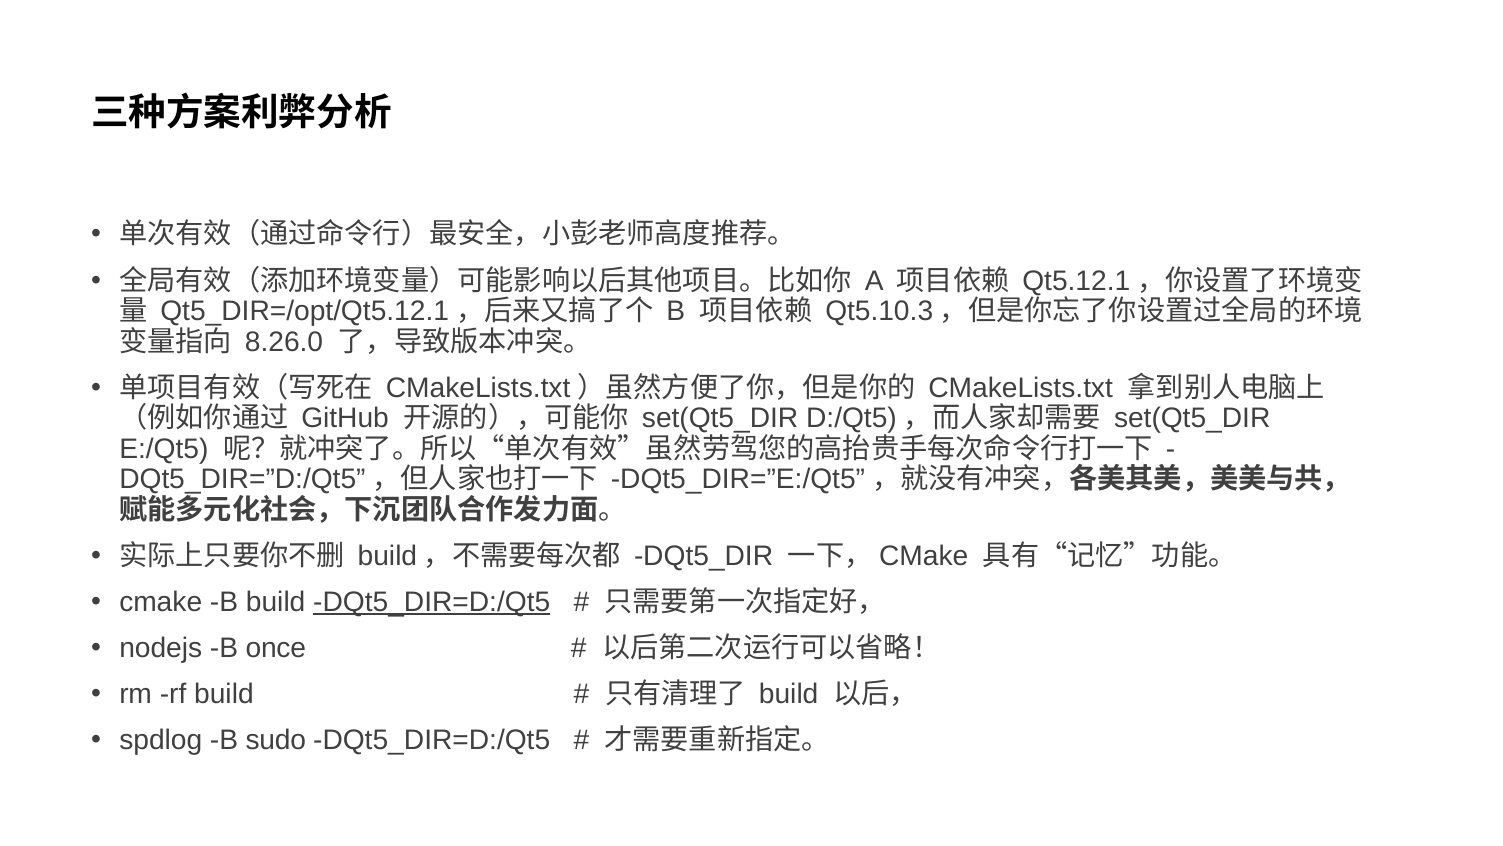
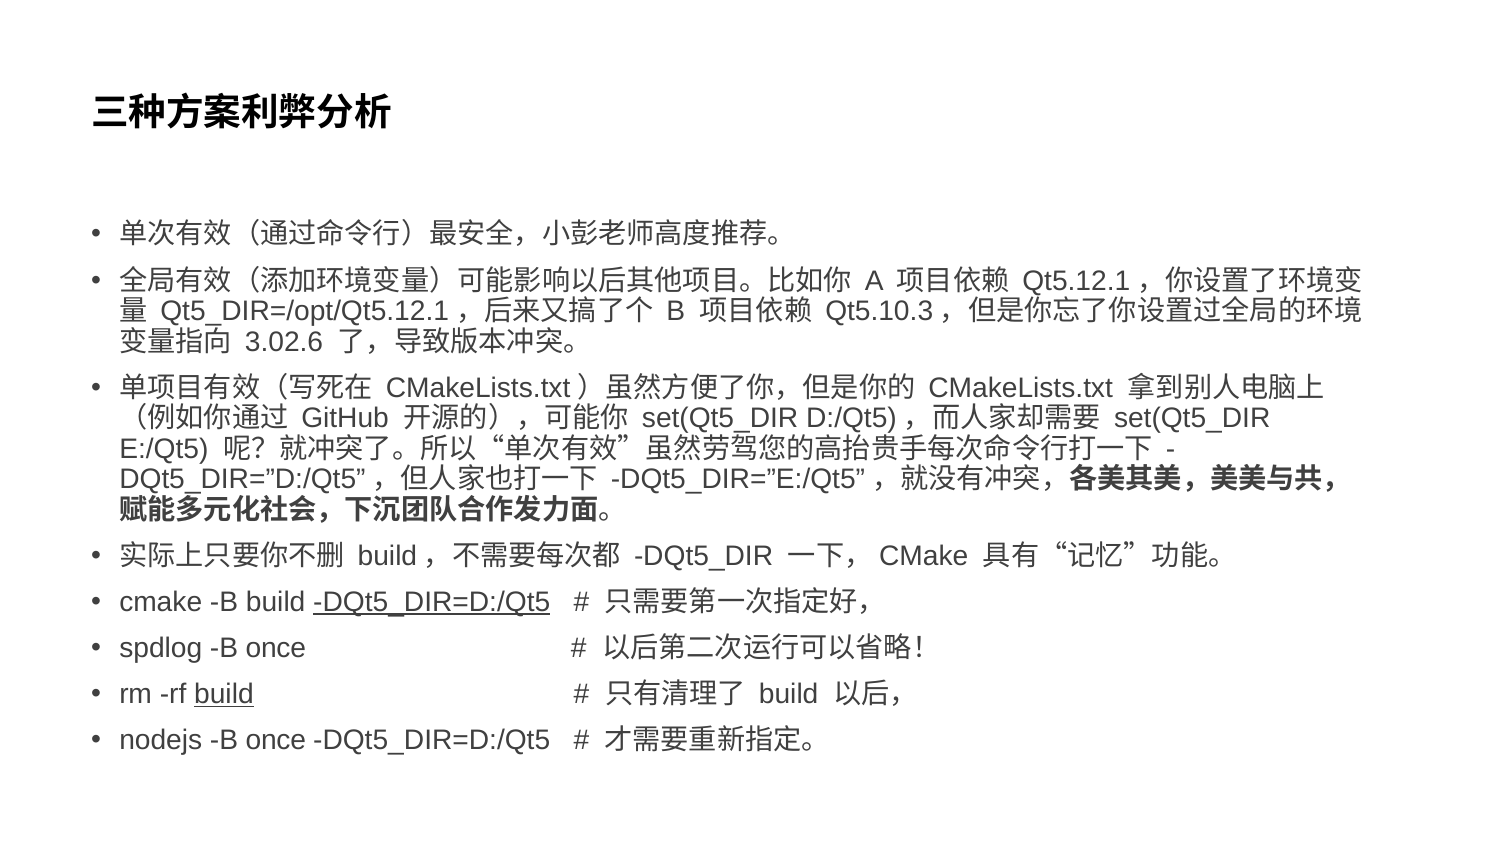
8.26.0: 8.26.0 -> 3.02.6
nodejs: nodejs -> spdlog
build at (224, 694) underline: none -> present
spdlog: spdlog -> nodejs
sudo at (276, 740): sudo -> once
